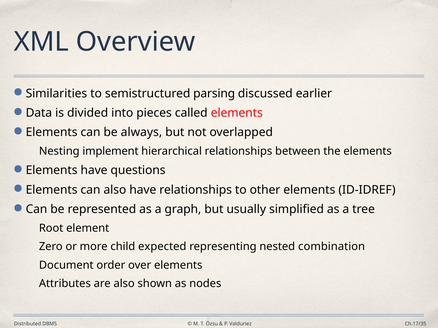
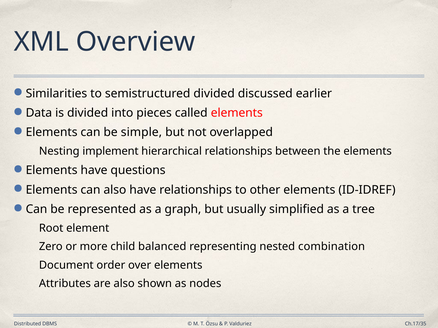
semistructured parsing: parsing -> divided
always: always -> simple
expected: expected -> balanced
